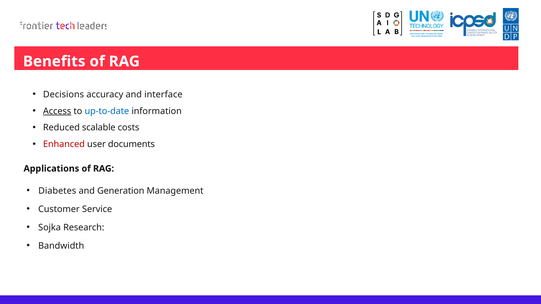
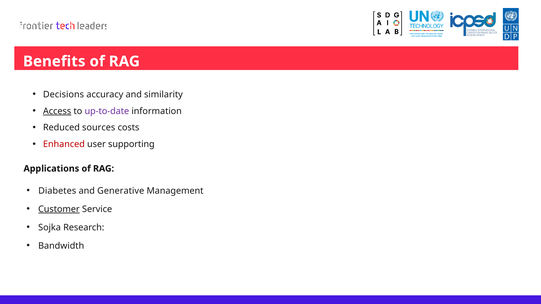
interface: interface -> similarity
up-to-date colour: blue -> purple
scalable: scalable -> sources
documents: documents -> supporting
Generation: Generation -> Generative
Customer underline: none -> present
